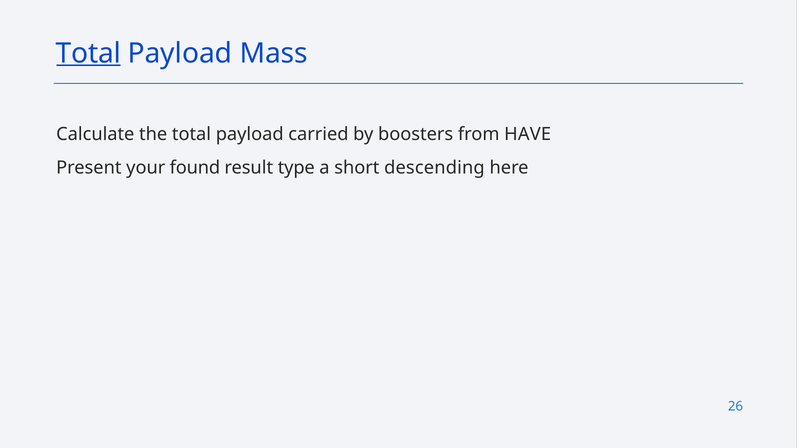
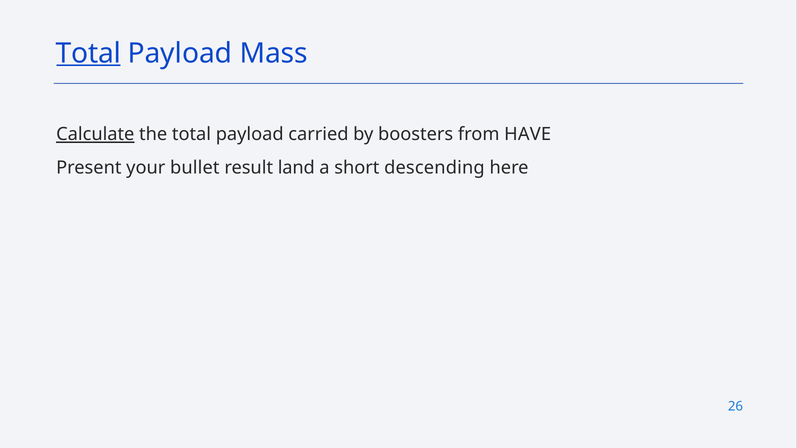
Calculate underline: none -> present
found: found -> bullet
type: type -> land
